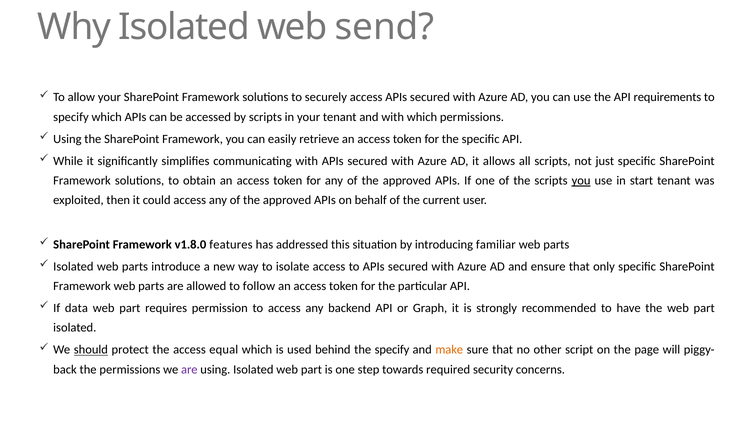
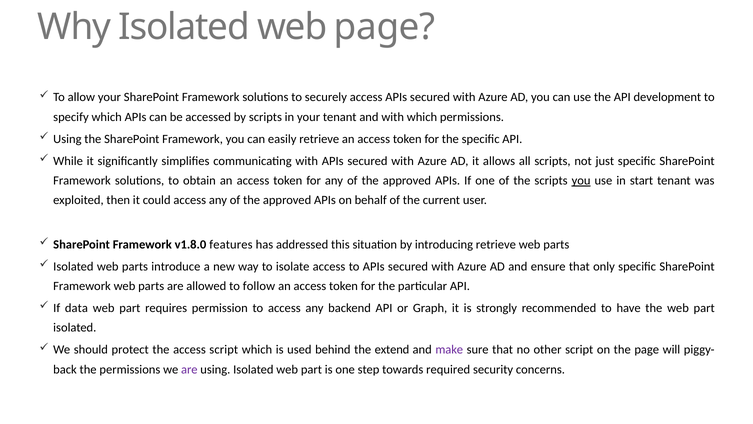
web send: send -> page
requirements: requirements -> development
introducing familiar: familiar -> retrieve
should underline: present -> none
access equal: equal -> script
the specify: specify -> extend
make colour: orange -> purple
